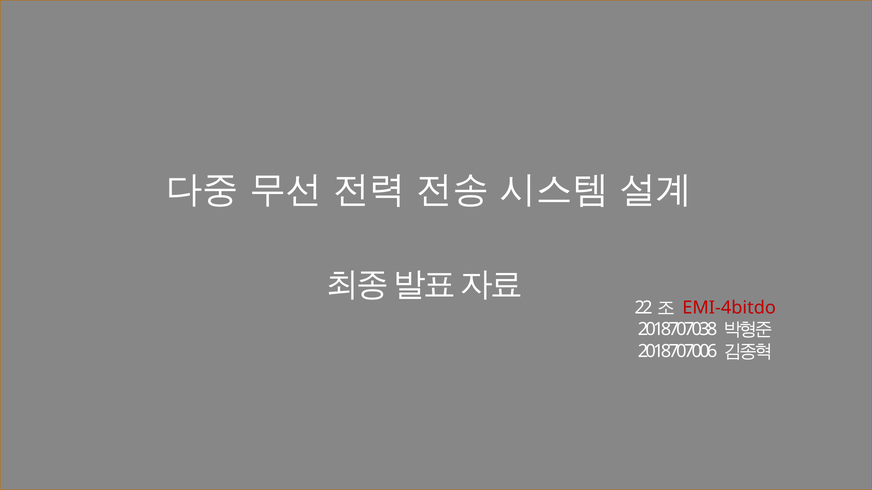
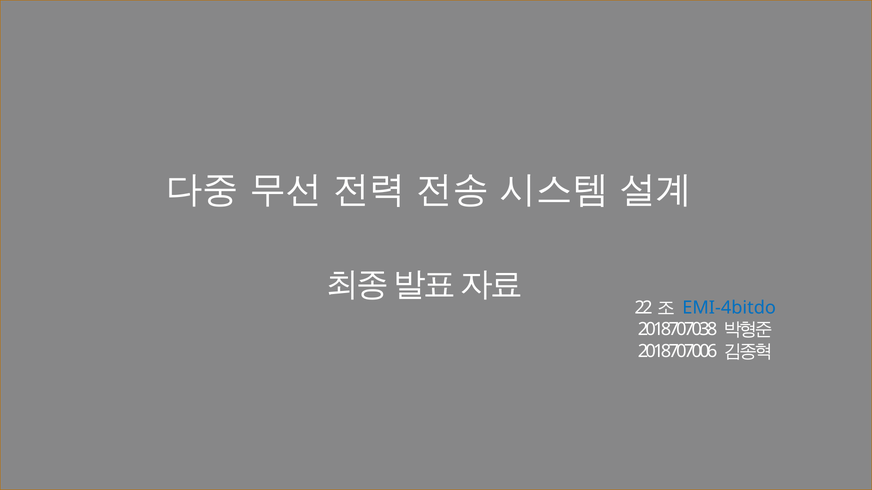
EMI-4bitdo colour: red -> blue
